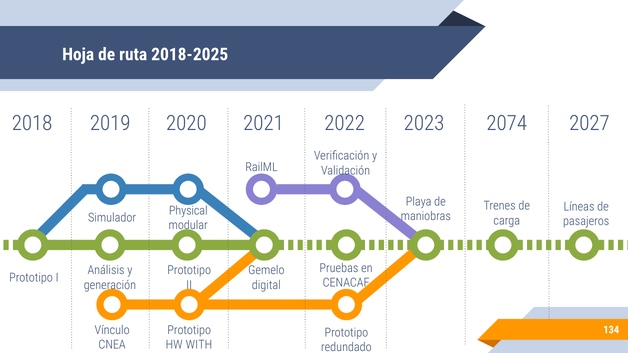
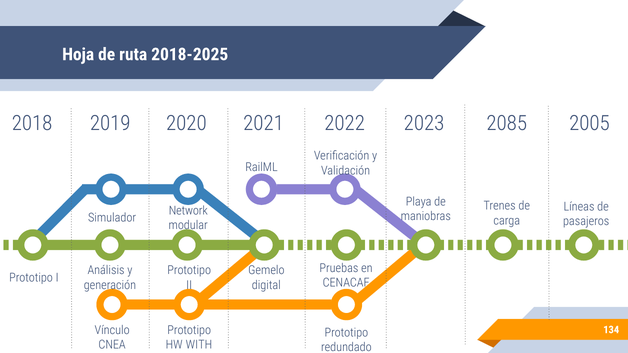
2074: 2074 -> 2085
2027: 2027 -> 2005
Physical: Physical -> Network
